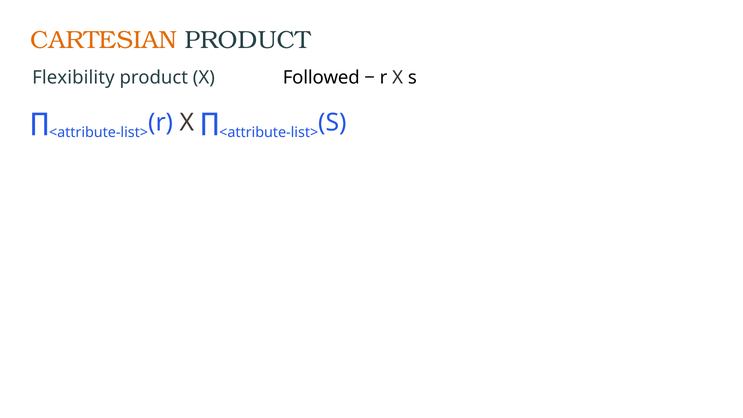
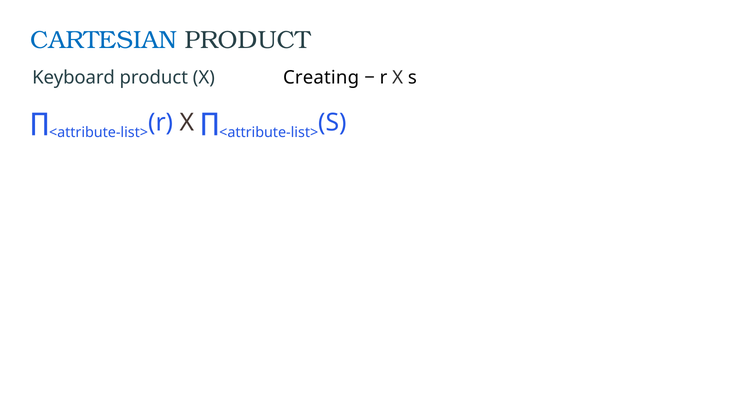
CARTESIAN colour: orange -> blue
Flexibility: Flexibility -> Keyboard
Followed: Followed -> Creating
